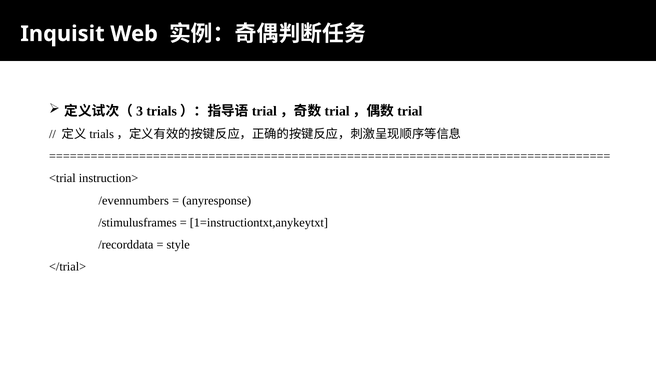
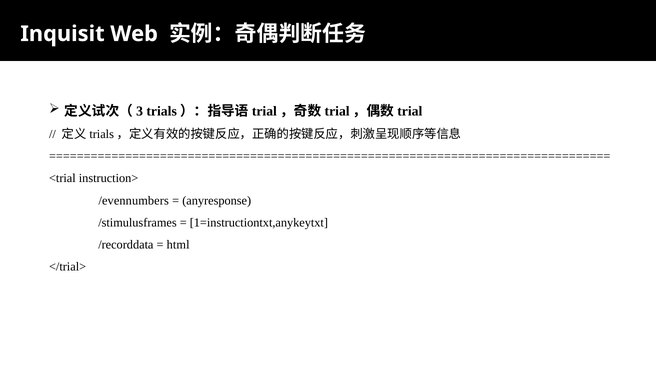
style: style -> html
